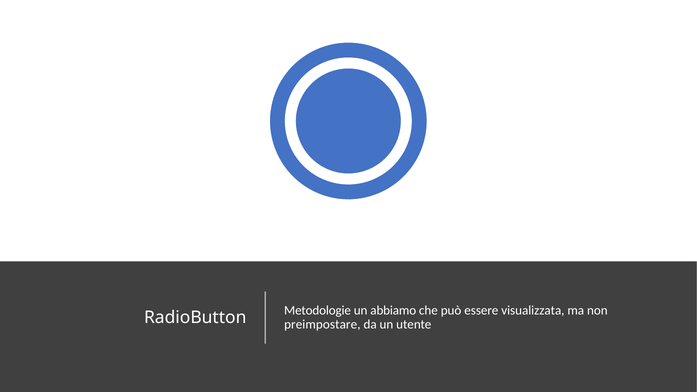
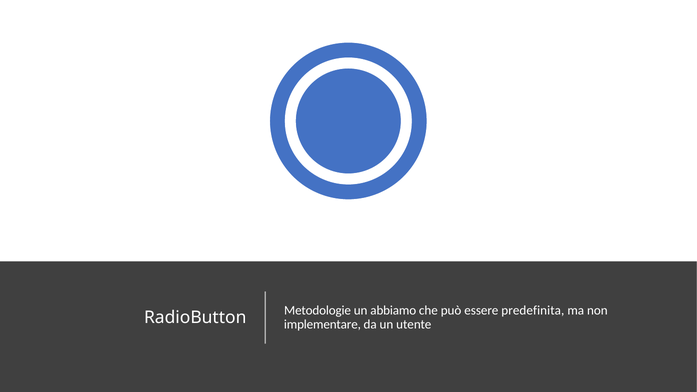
visualizzata: visualizzata -> predefinita
preimpostare: preimpostare -> implementare
